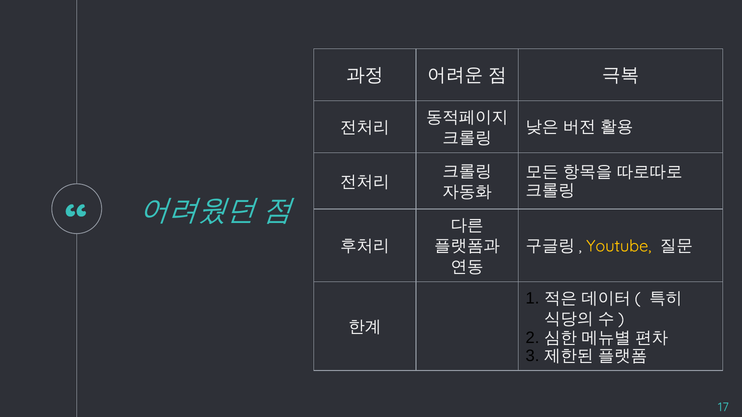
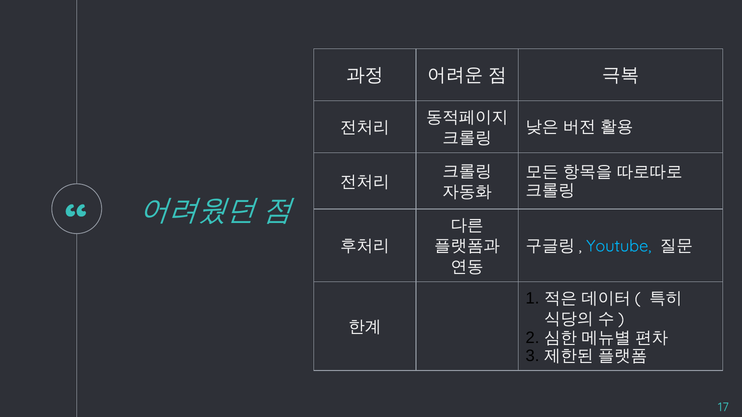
Youtube colour: yellow -> light blue
